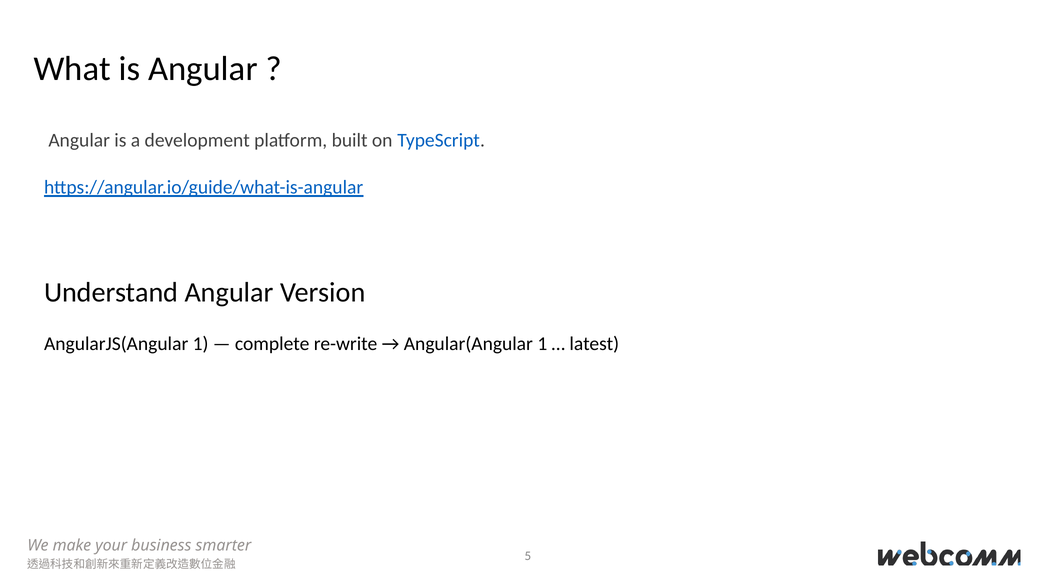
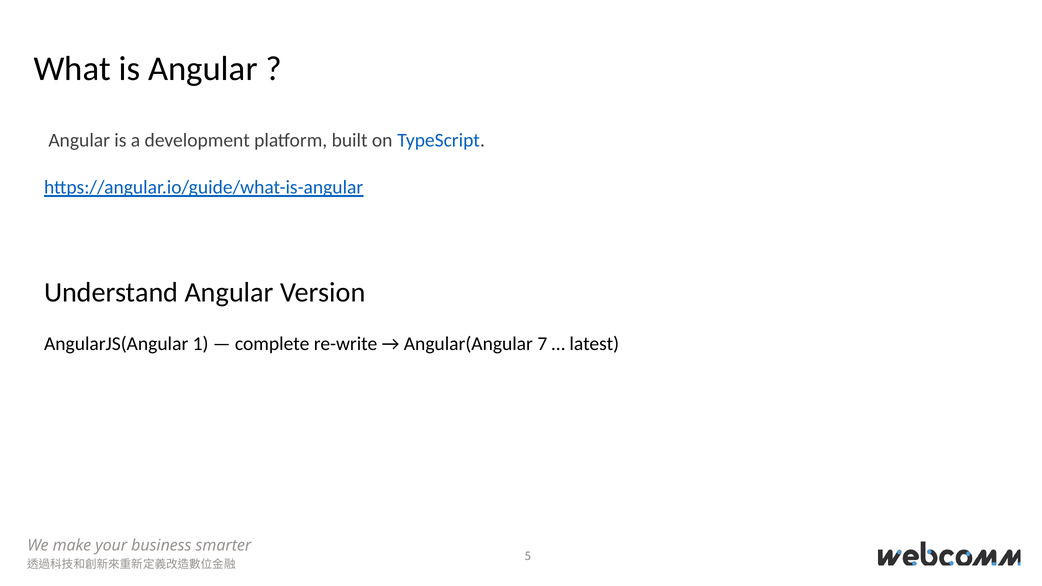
Angular(Angular 1: 1 -> 7
